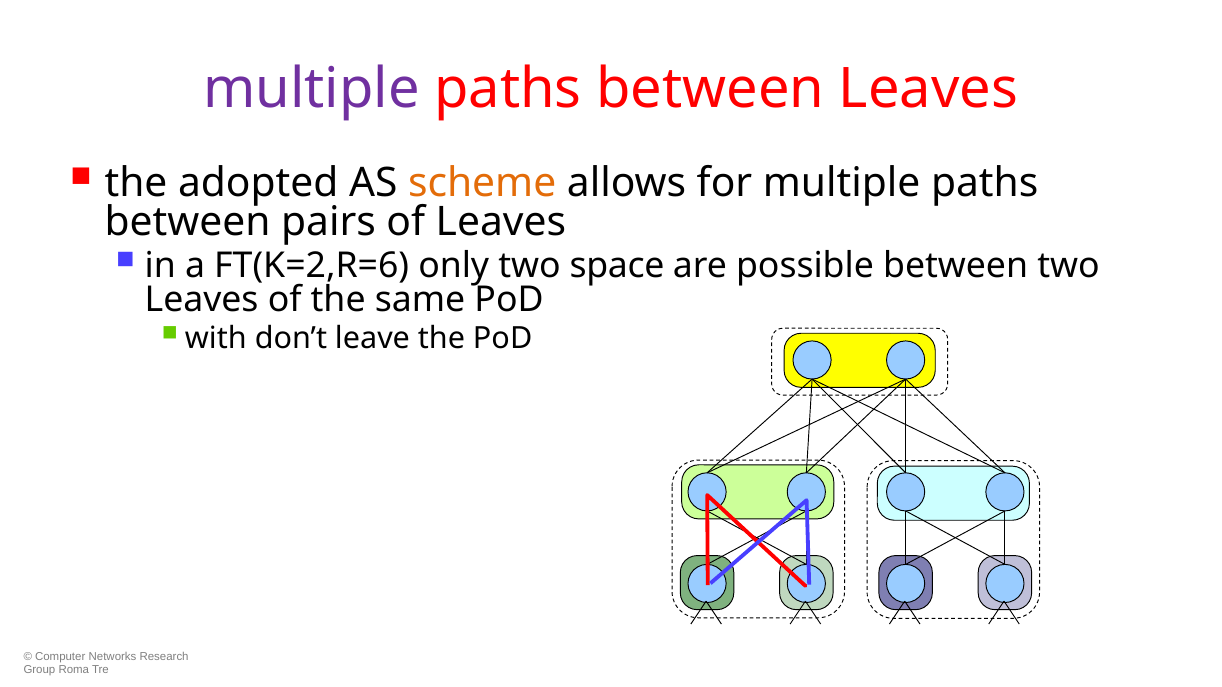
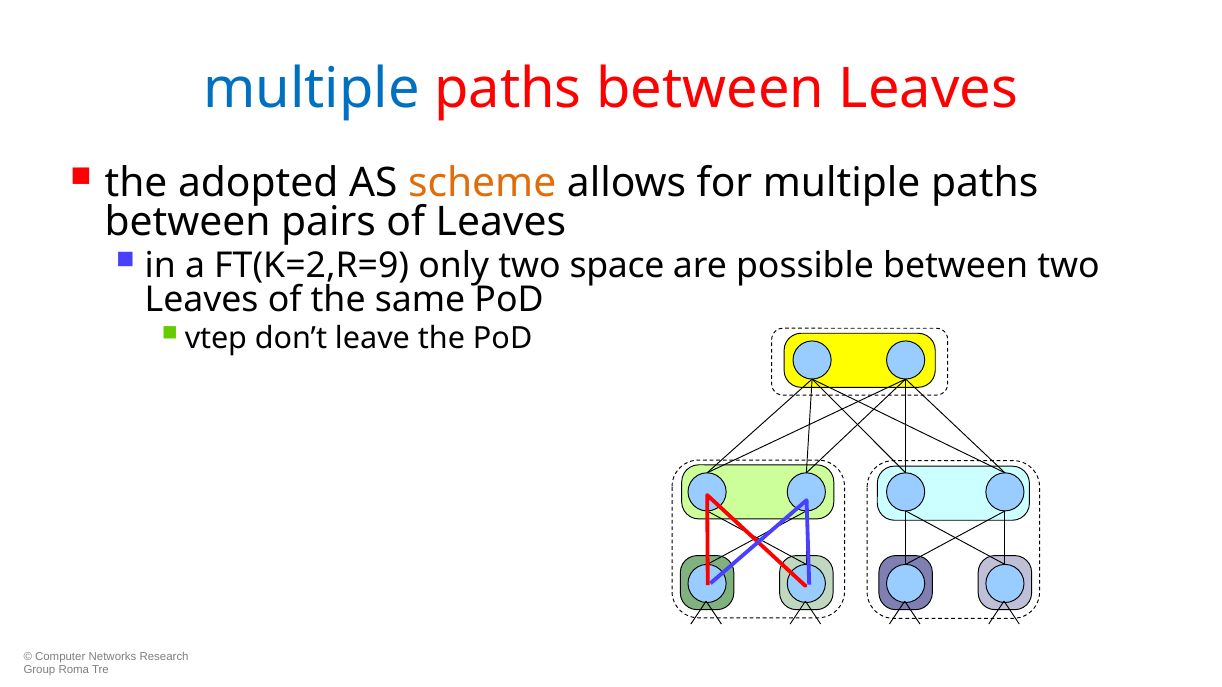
multiple at (311, 89) colour: purple -> blue
FT(K=2,R=6: FT(K=2,R=6 -> FT(K=2,R=9
with: with -> vtep
